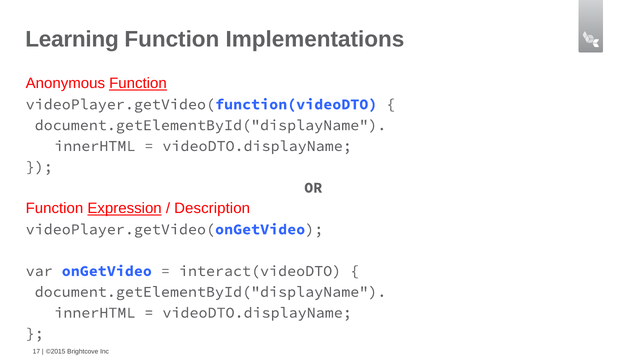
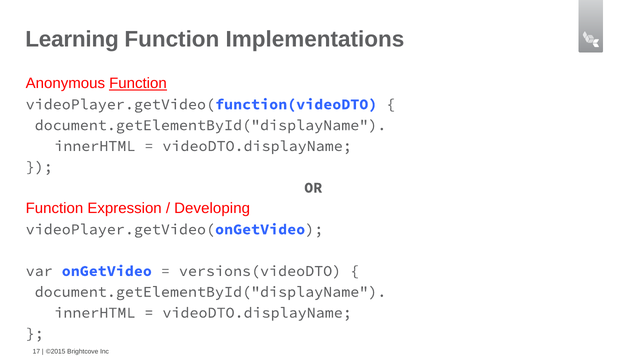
Expression underline: present -> none
Description: Description -> Developing
interact(videoDTO: interact(videoDTO -> versions(videoDTO
